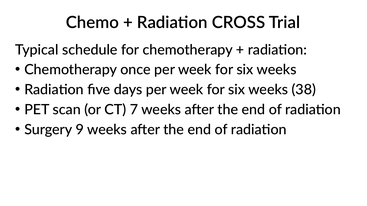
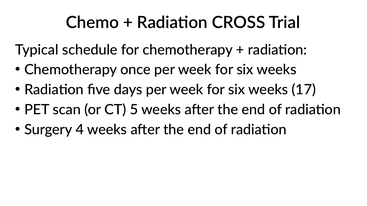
38: 38 -> 17
7: 7 -> 5
9: 9 -> 4
